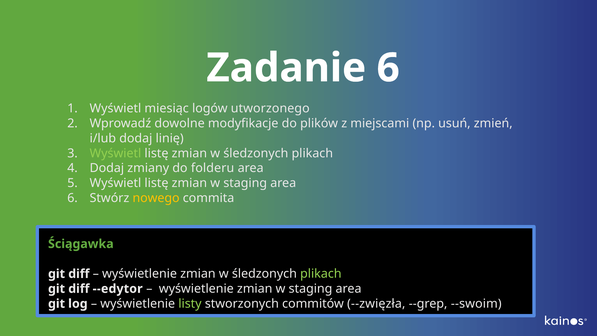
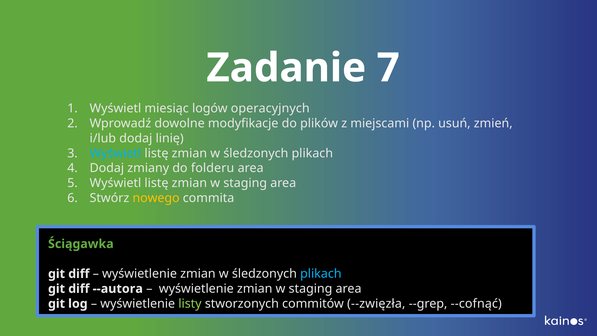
Zadanie 6: 6 -> 7
utworzonego: utworzonego -> operacyjnych
Wyświetl at (115, 153) colour: light green -> light blue
plikach at (321, 274) colour: light green -> light blue
--edytor: --edytor -> --autora
--swoim: --swoim -> --cofnąć
